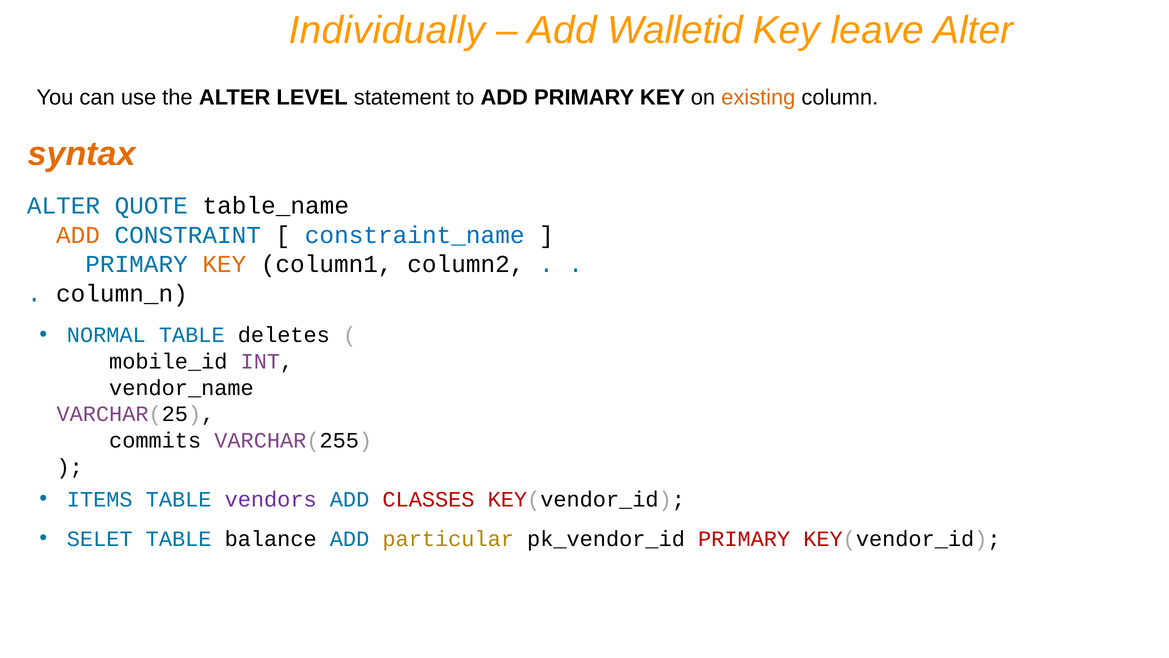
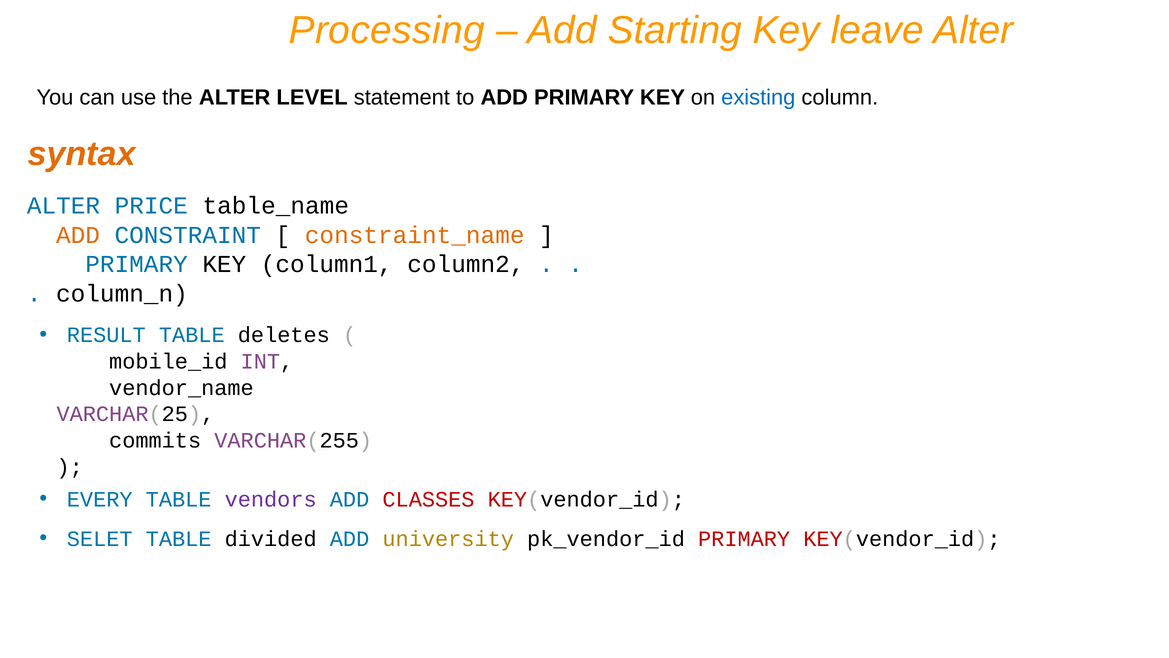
Individually: Individually -> Processing
Walletid: Walletid -> Starting
existing colour: orange -> blue
QUOTE: QUOTE -> PRICE
constraint_name colour: blue -> orange
KEY at (224, 264) colour: orange -> black
NORMAL: NORMAL -> RESULT
ITEMS: ITEMS -> EVERY
balance: balance -> divided
particular: particular -> university
